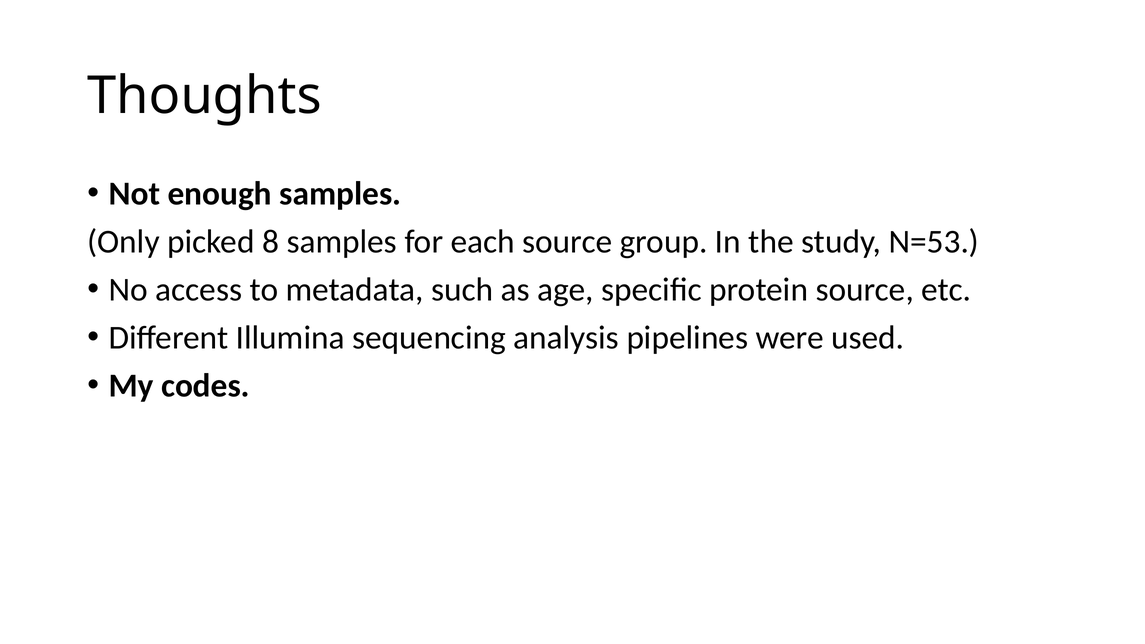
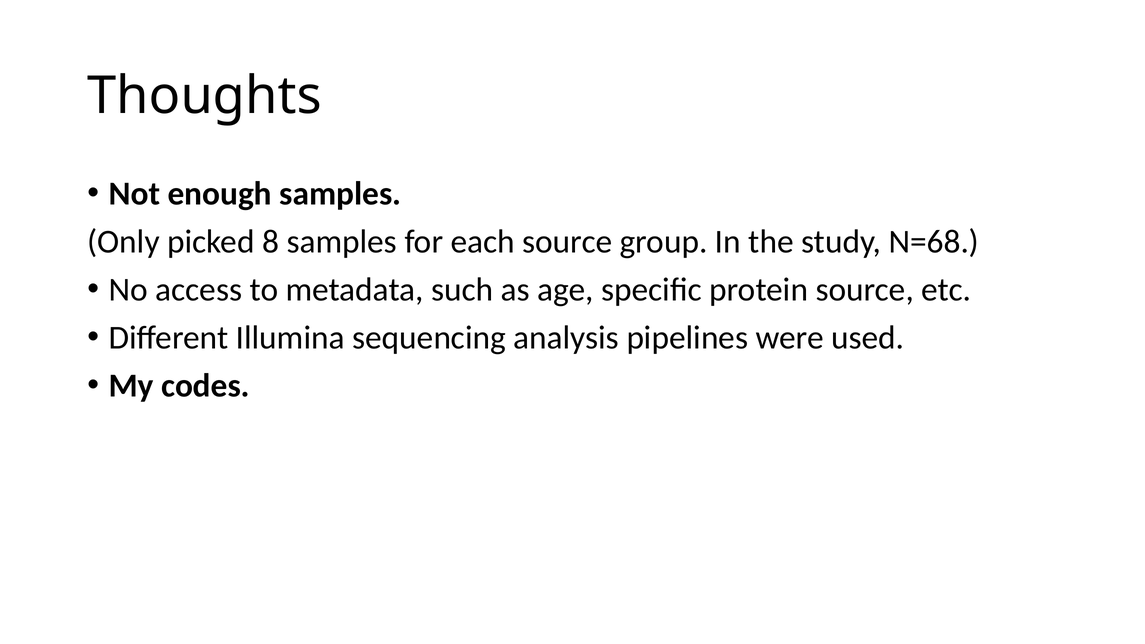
N=53: N=53 -> N=68
